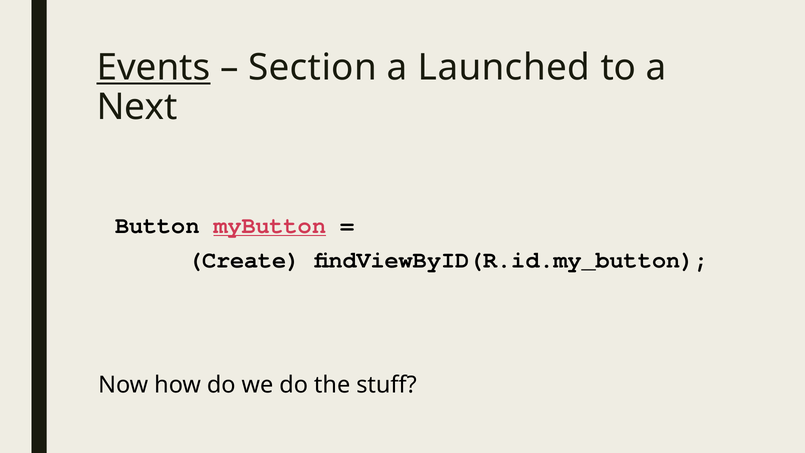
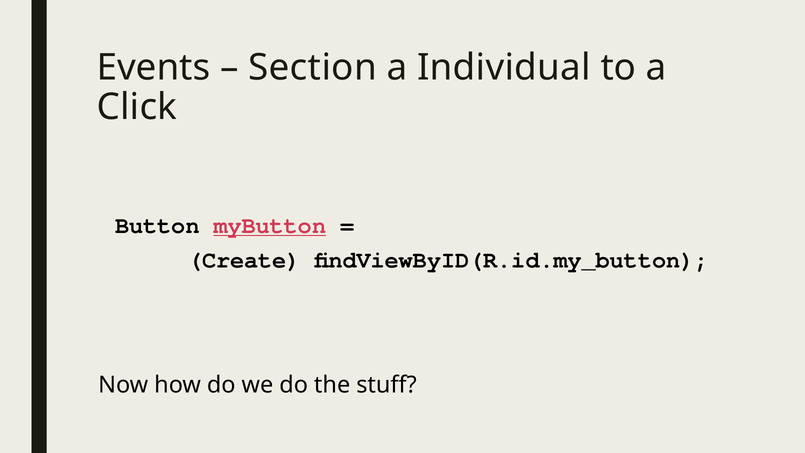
Events underline: present -> none
Launched: Launched -> Individual
Next: Next -> Click
